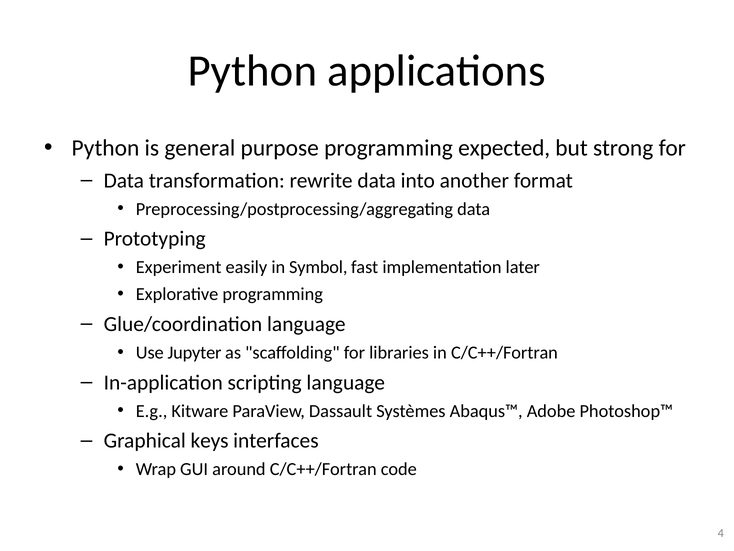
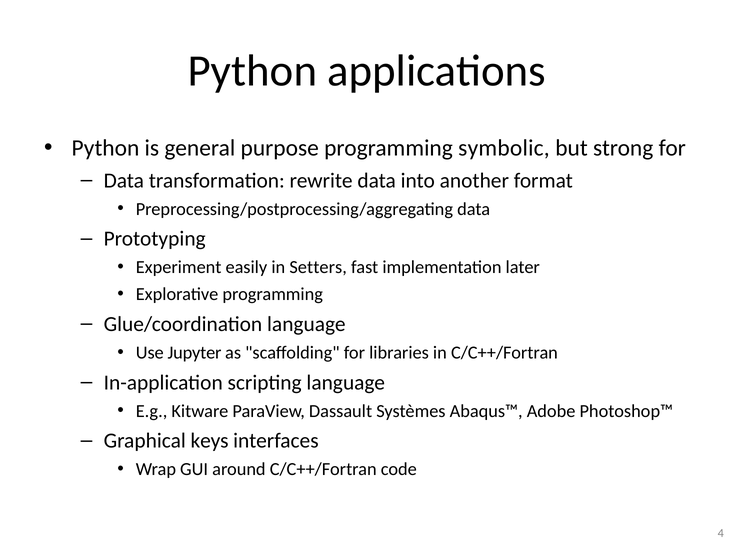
expected: expected -> symbolic
Symbol: Symbol -> Setters
